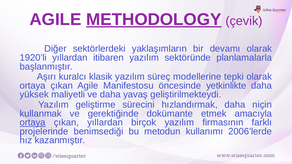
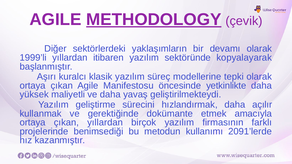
1920’li: 1920’li -> 1999’li
planlamalarla: planlamalarla -> kopyalayarak
niçin: niçin -> açılır
ortaya at (33, 123) underline: present -> none
2006’lerde: 2006’lerde -> 2091’lerde
